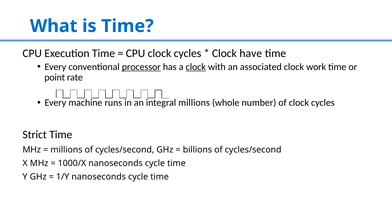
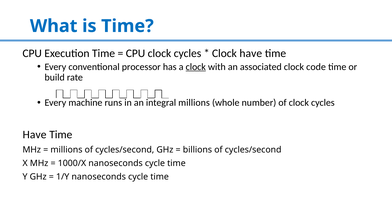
processor underline: present -> none
work: work -> code
point: point -> build
Strict at (35, 134): Strict -> Have
